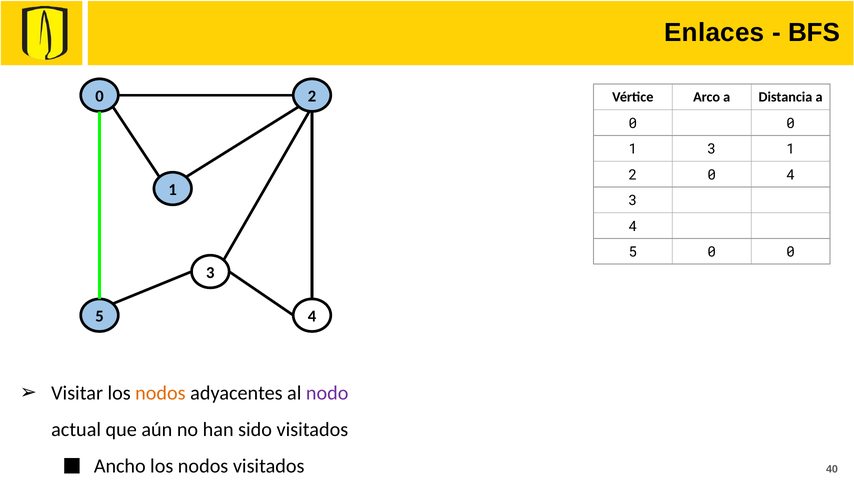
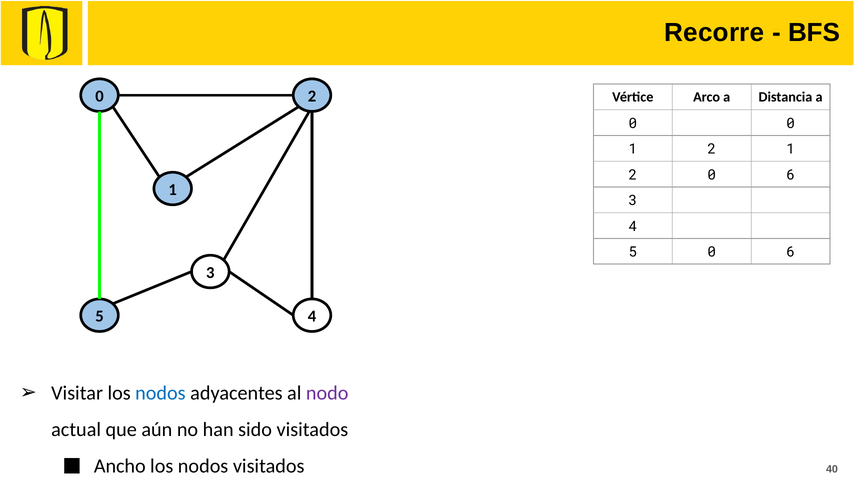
Enlaces: Enlaces -> Recorre
3 at (712, 149): 3 -> 2
2 0 4: 4 -> 6
5 0 0: 0 -> 6
nodos at (160, 393) colour: orange -> blue
